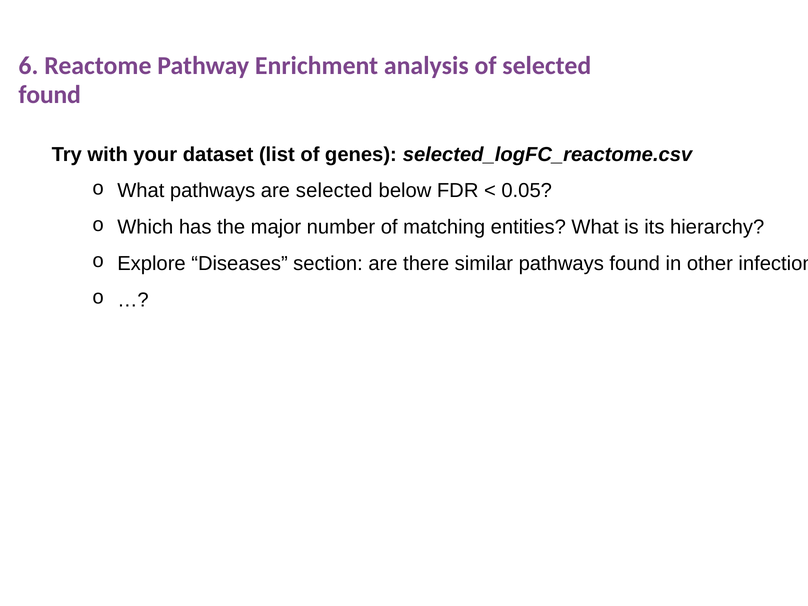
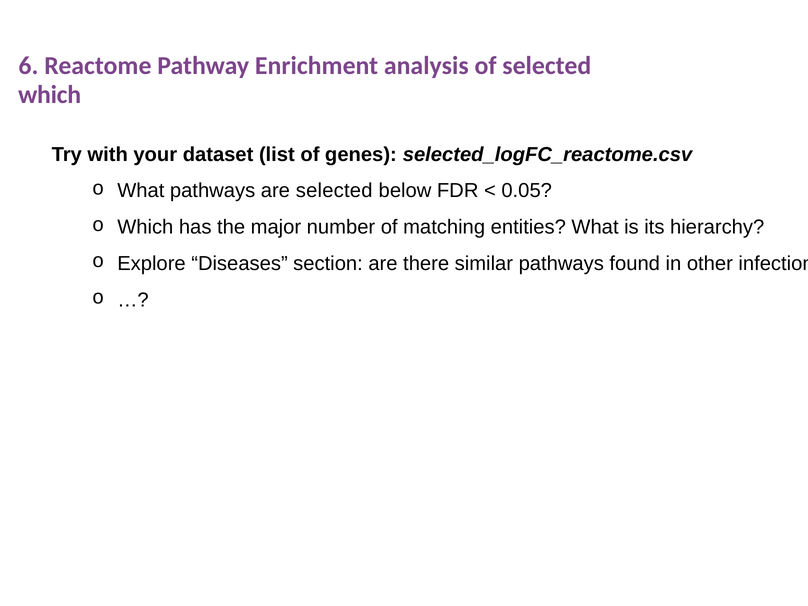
found at (50, 95): found -> which
